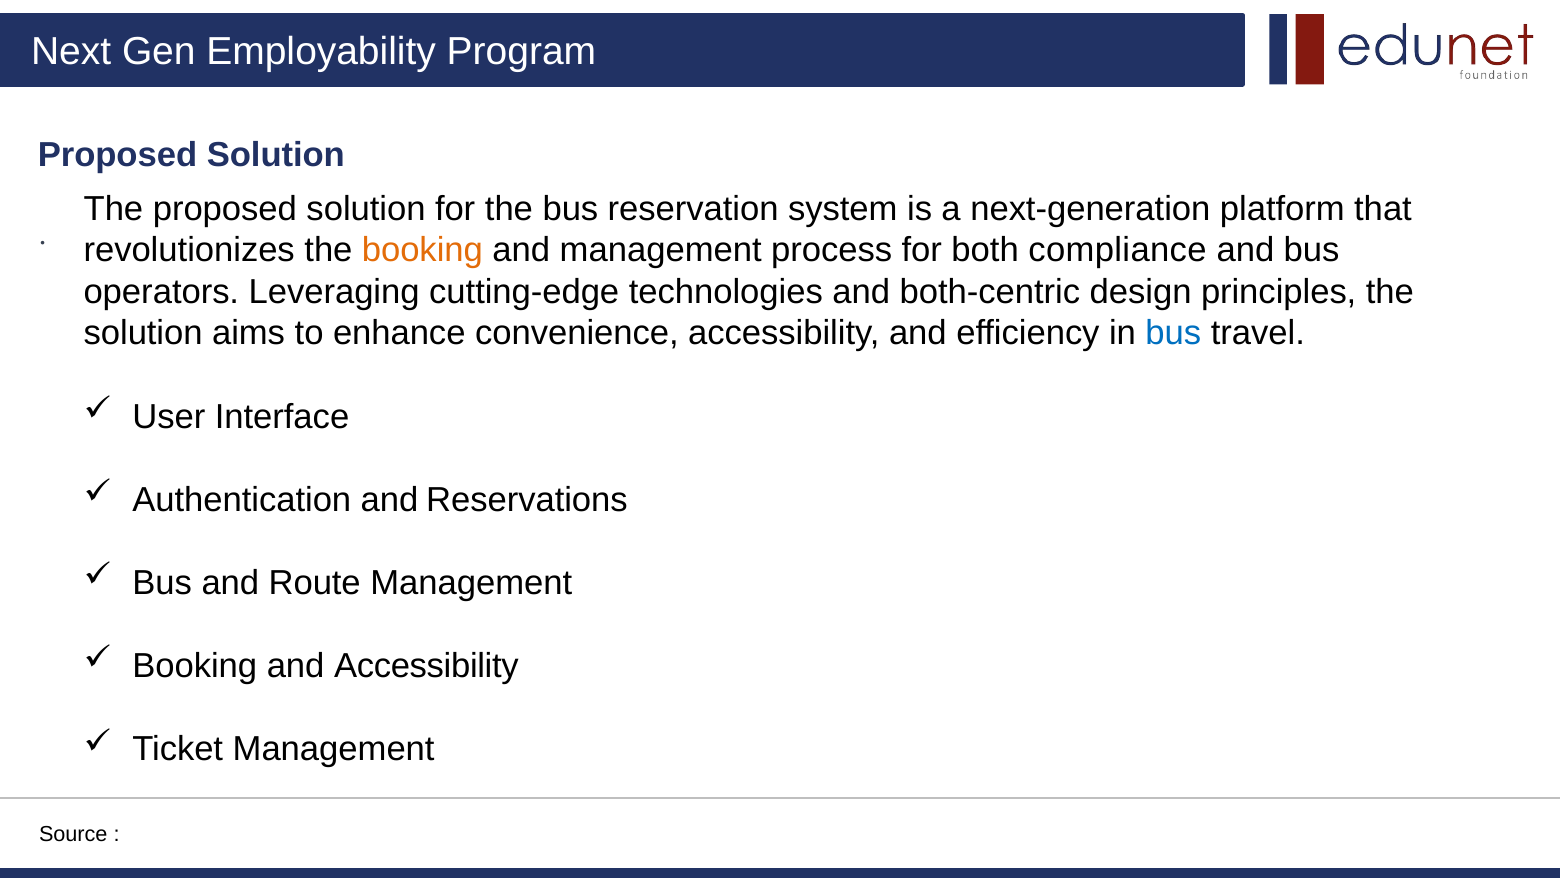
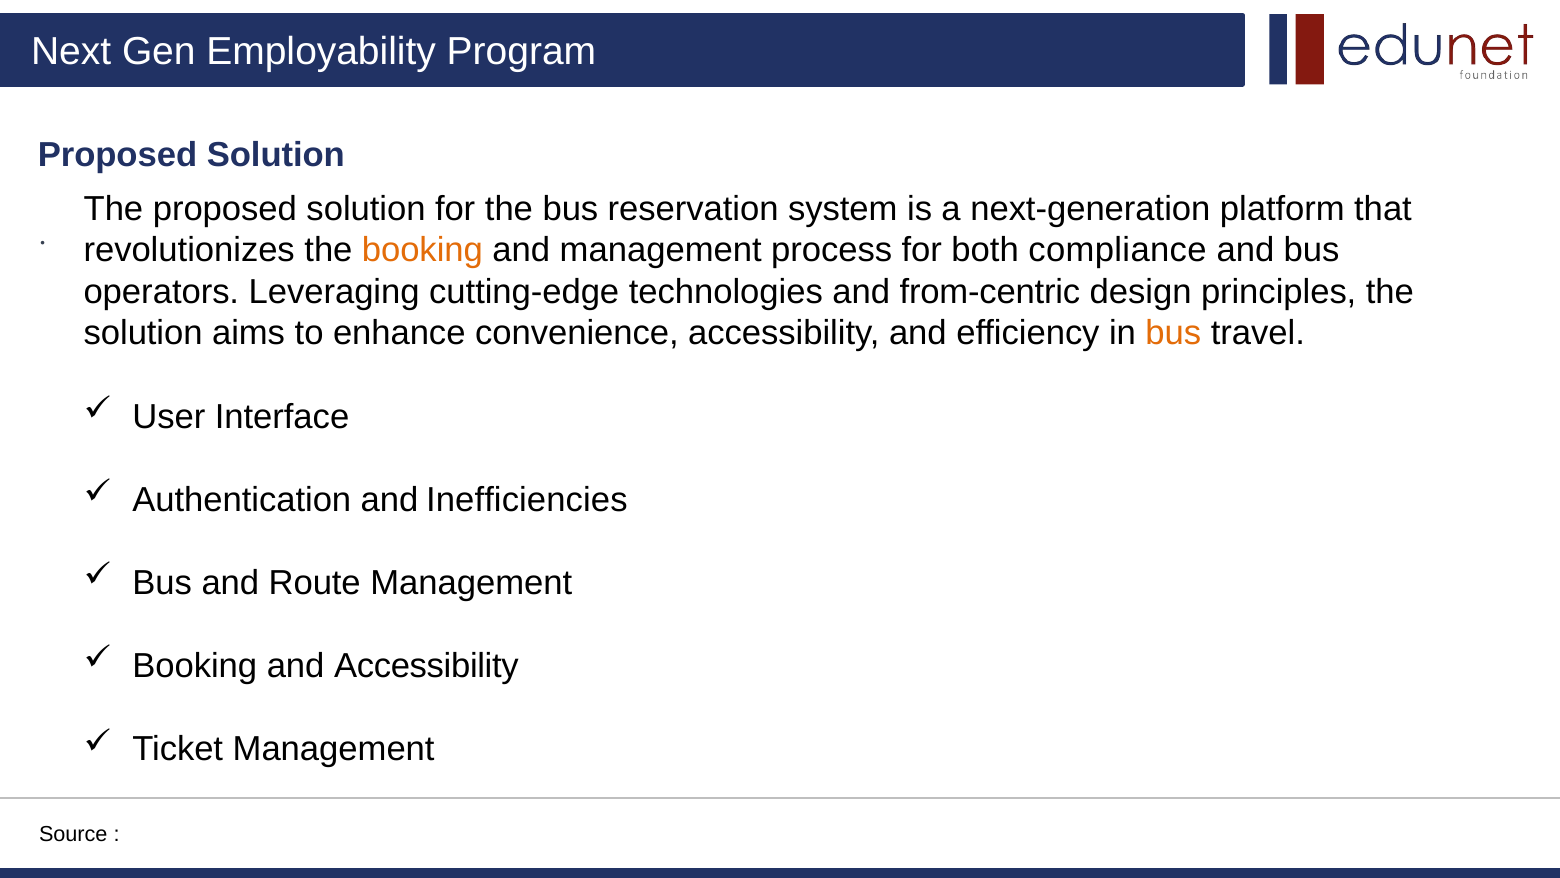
both-centric: both-centric -> from-centric
bus at (1173, 333) colour: blue -> orange
Reservations: Reservations -> Inefficiencies
